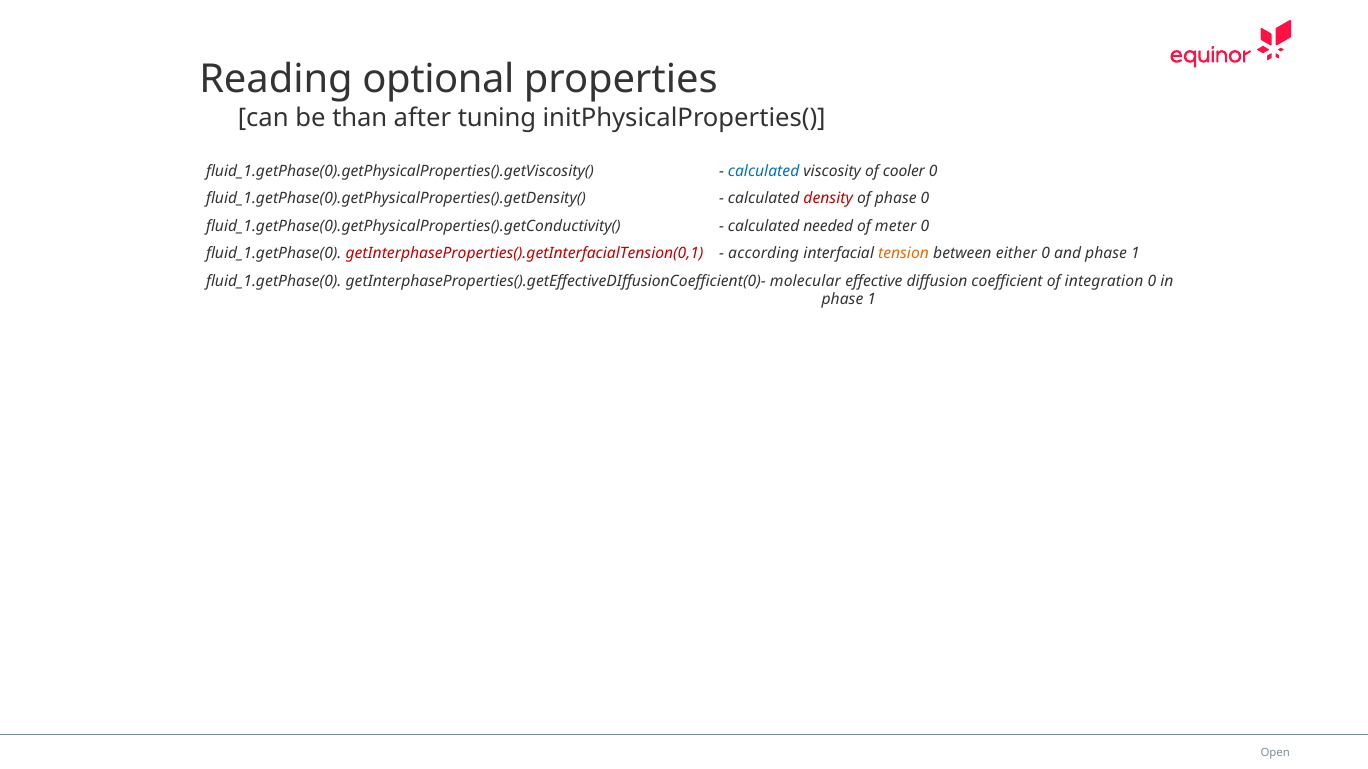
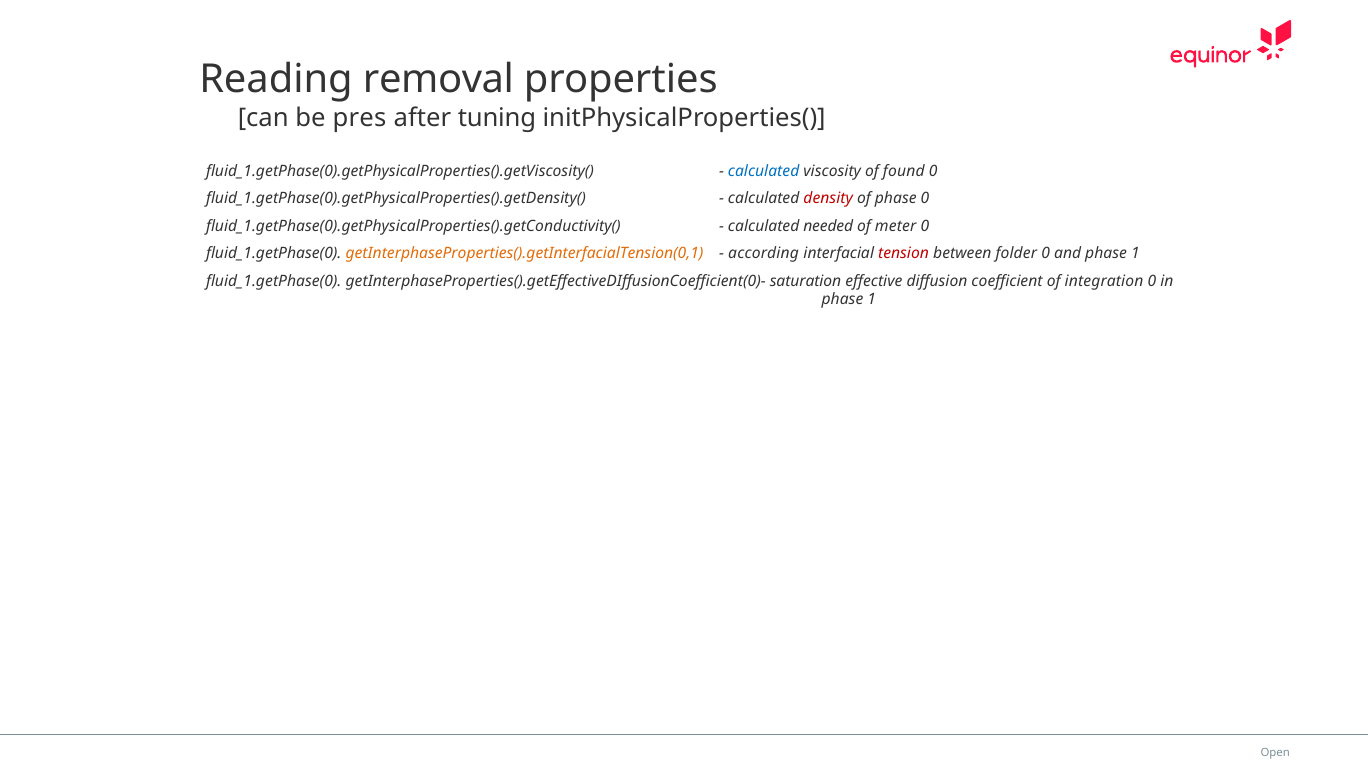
optional: optional -> removal
than: than -> pres
cooler: cooler -> found
getInterphaseProperties().getInterfacialTension(0,1 colour: red -> orange
tension colour: orange -> red
either: either -> folder
molecular: molecular -> saturation
